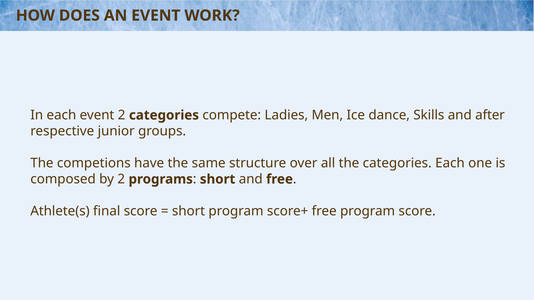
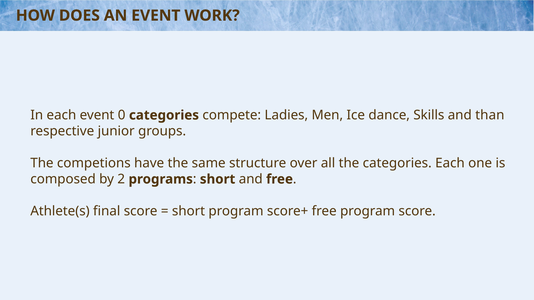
event 2: 2 -> 0
after: after -> than
